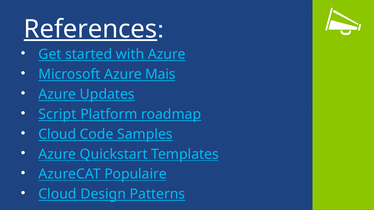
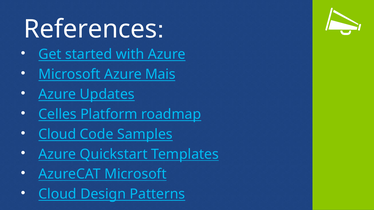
References underline: present -> none
Script: Script -> Celles
AzureCAT Populaire: Populaire -> Microsoft
